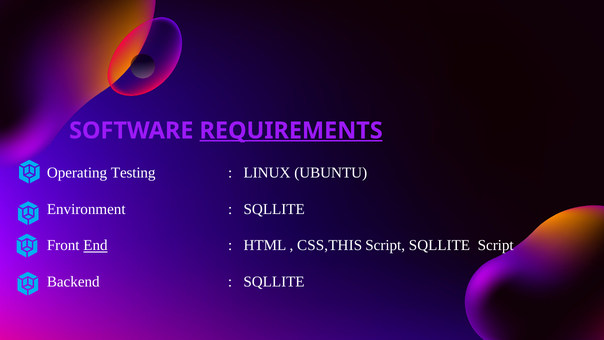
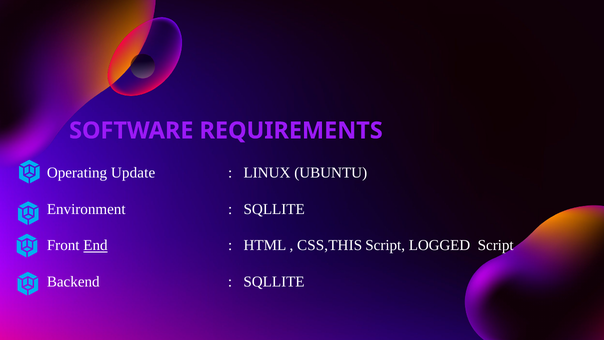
REQUIREMENTS underline: present -> none
Testing: Testing -> Update
Script SQLLITE: SQLLITE -> LOGGED
